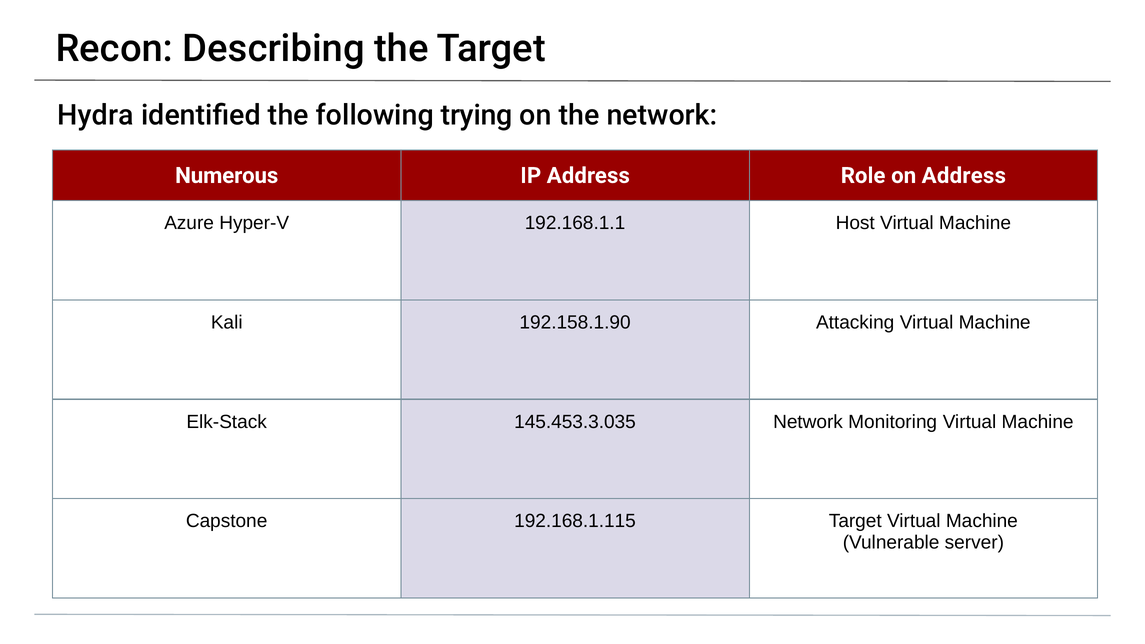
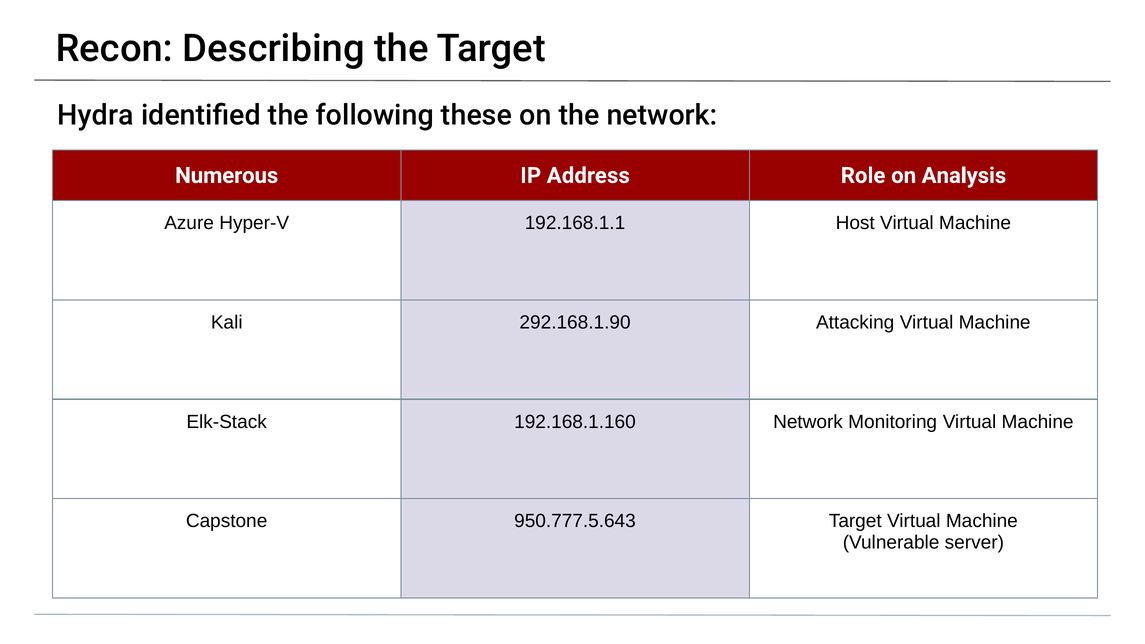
trying: trying -> these
on Address: Address -> Analysis
192.158.1.90: 192.158.1.90 -> 292.168.1.90
145.453.3.035: 145.453.3.035 -> 192.168.1.160
192.168.1.115: 192.168.1.115 -> 950.777.5.643
